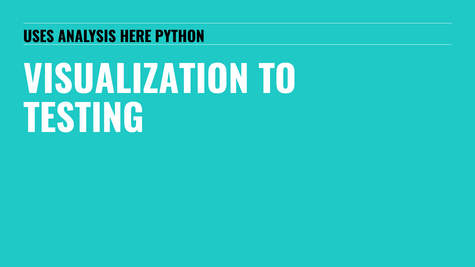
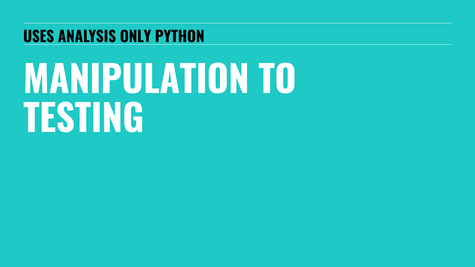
HERE: HERE -> ONLY
VISUALIZATION: VISUALIZATION -> MANIPULATION
